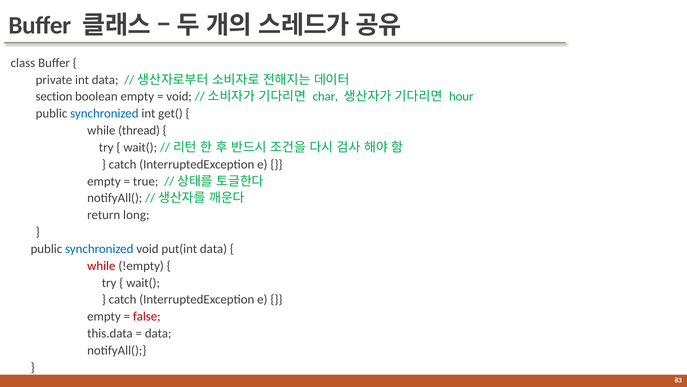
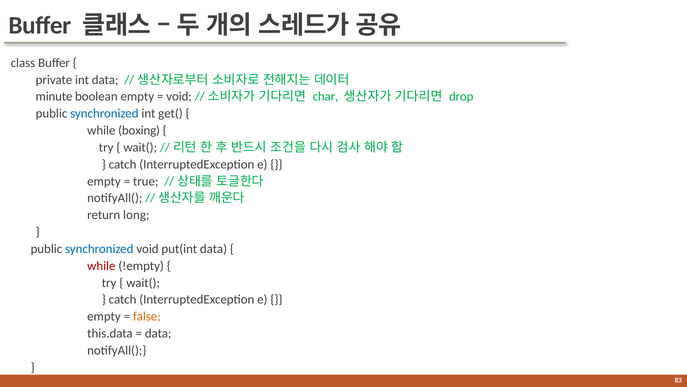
section: section -> minute
hour: hour -> drop
thread: thread -> boxing
false colour: red -> orange
